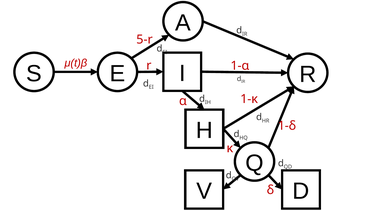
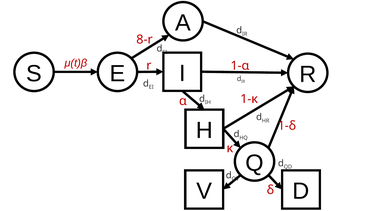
5-r: 5-r -> 8-r
